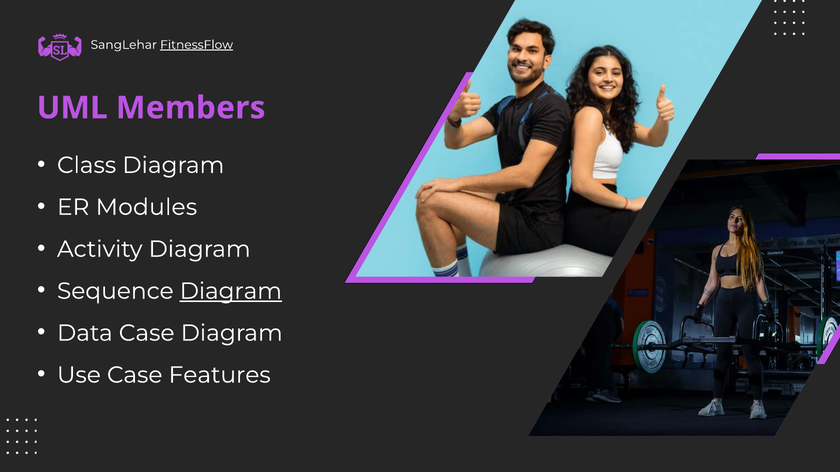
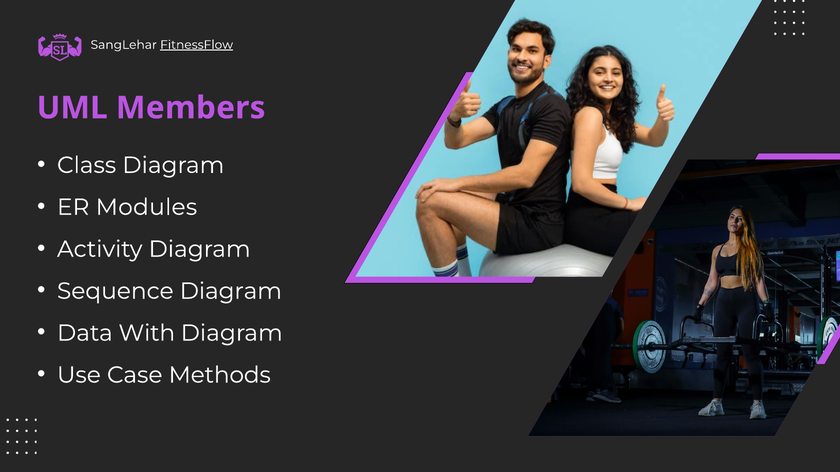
Diagram at (231, 291) underline: present -> none
Data Case: Case -> With
Features: Features -> Methods
